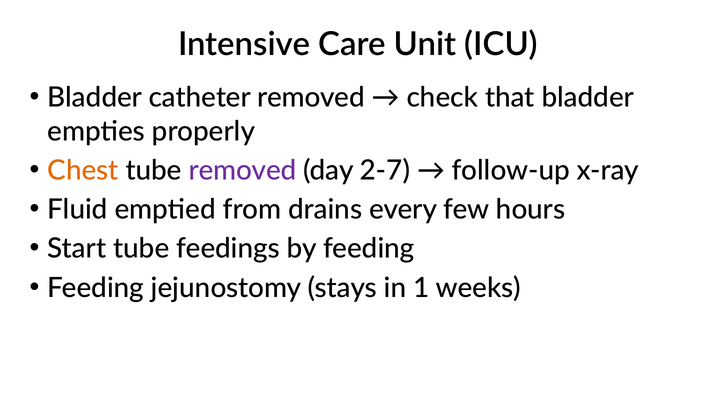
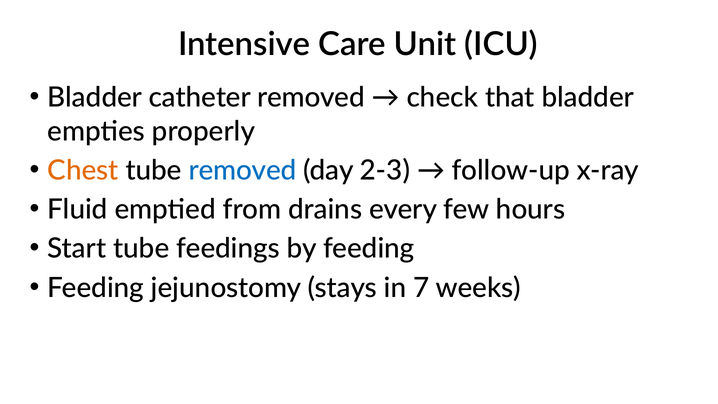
removed at (242, 170) colour: purple -> blue
2-7: 2-7 -> 2-3
1: 1 -> 7
